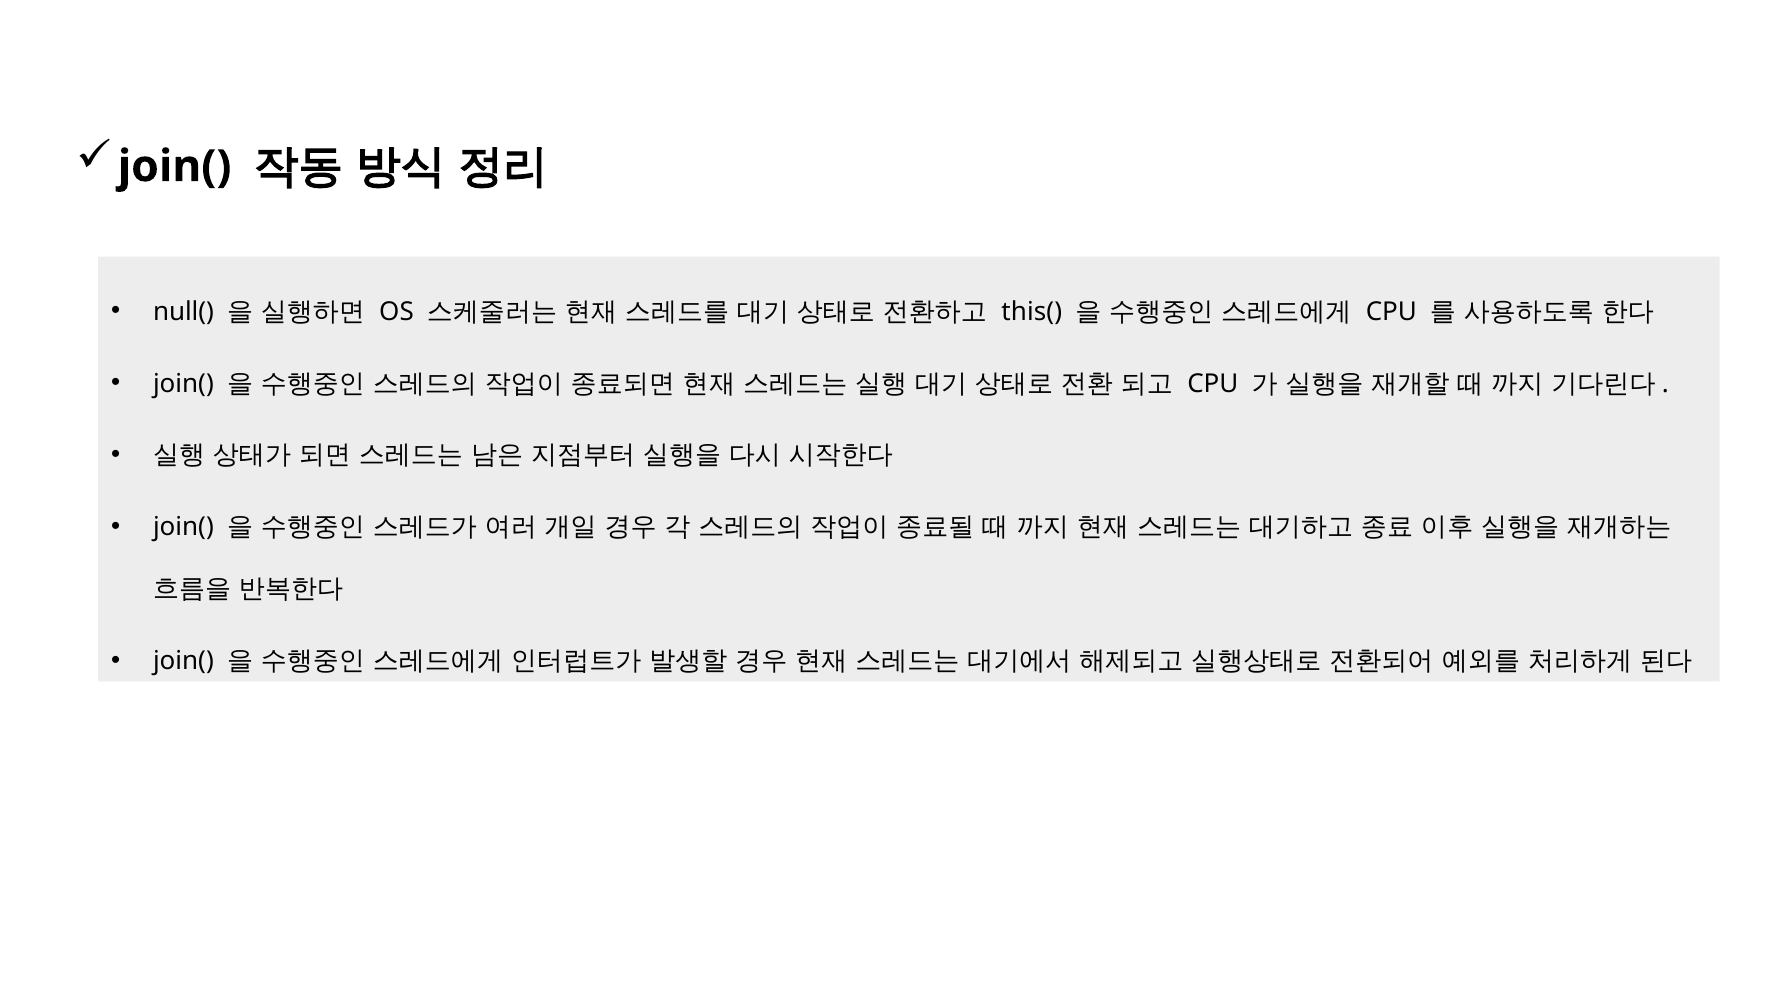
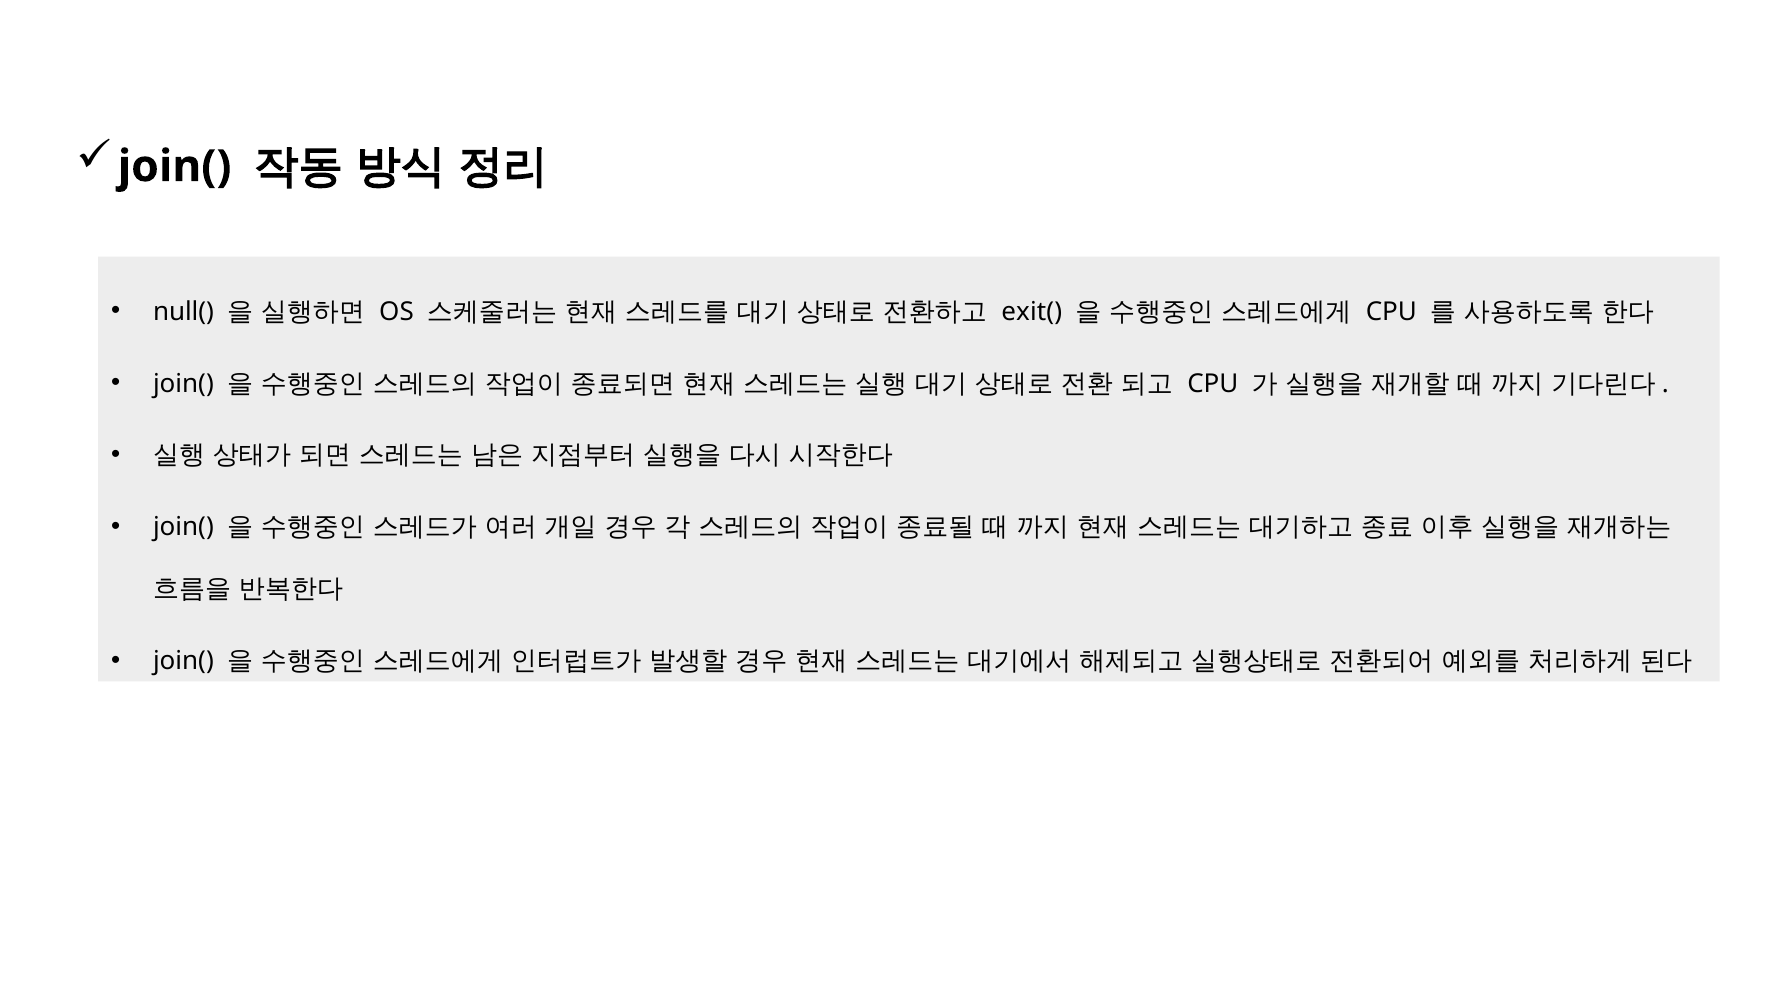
this(: this( -> exit(
